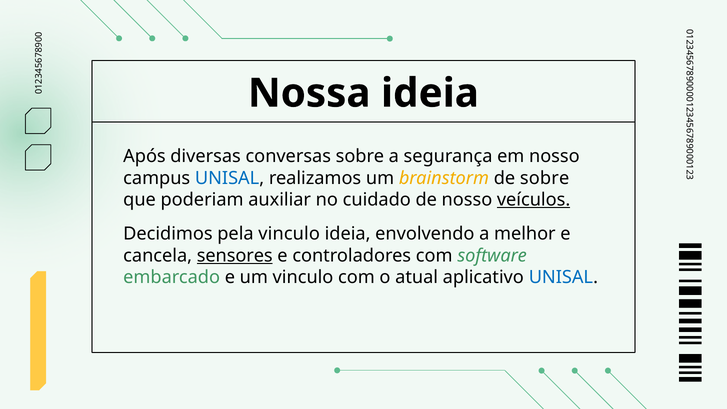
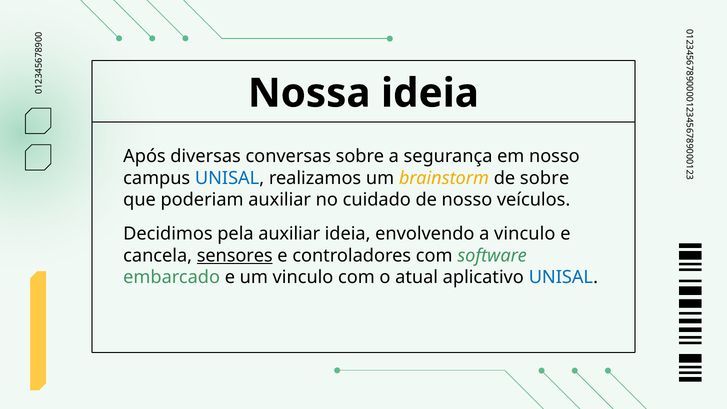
veículos underline: present -> none
pela vinculo: vinculo -> auxiliar
a melhor: melhor -> vinculo
